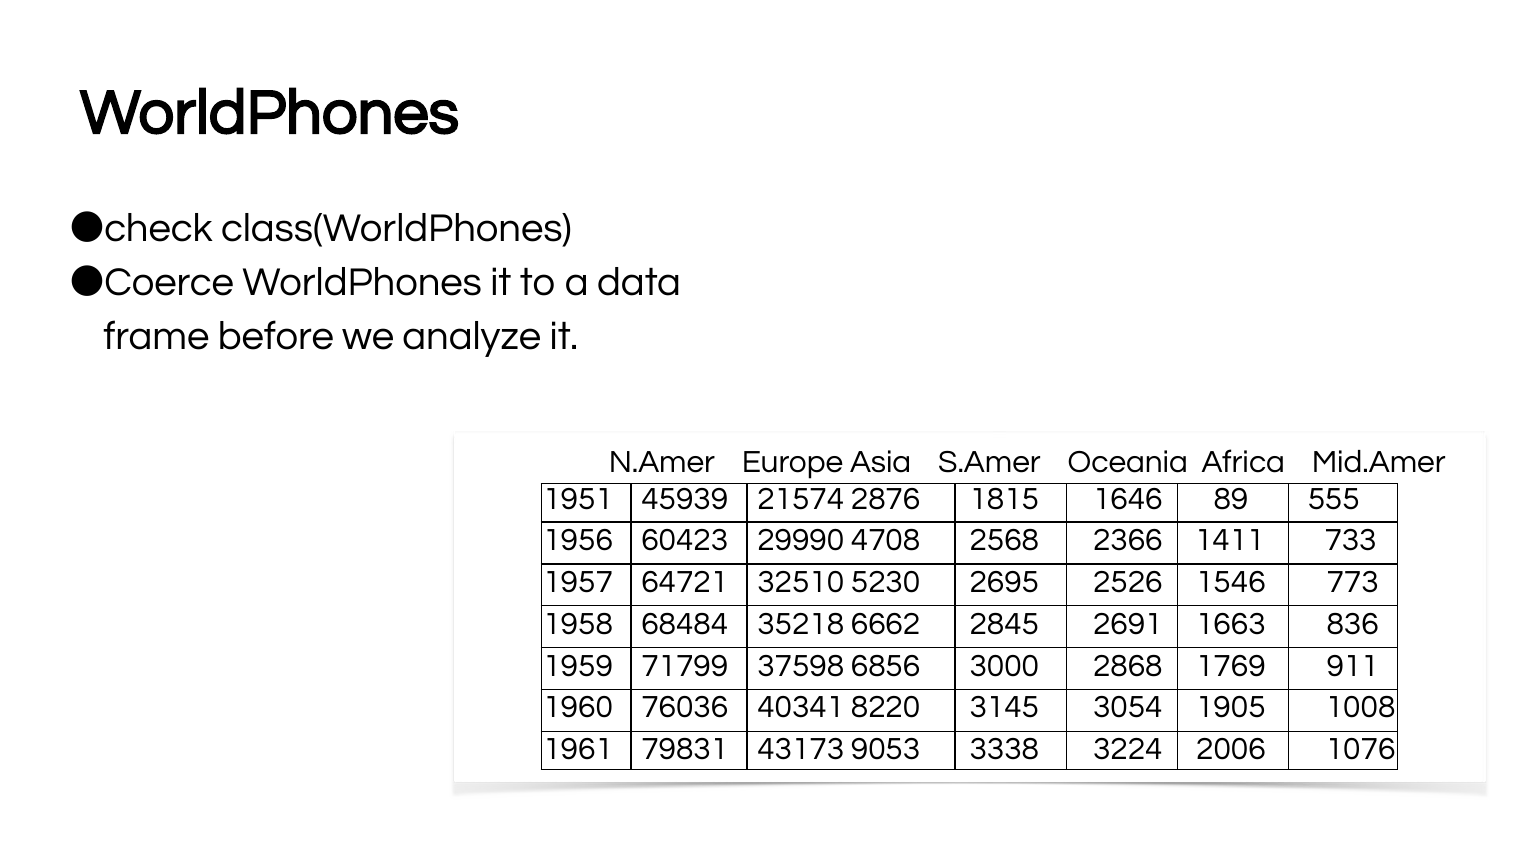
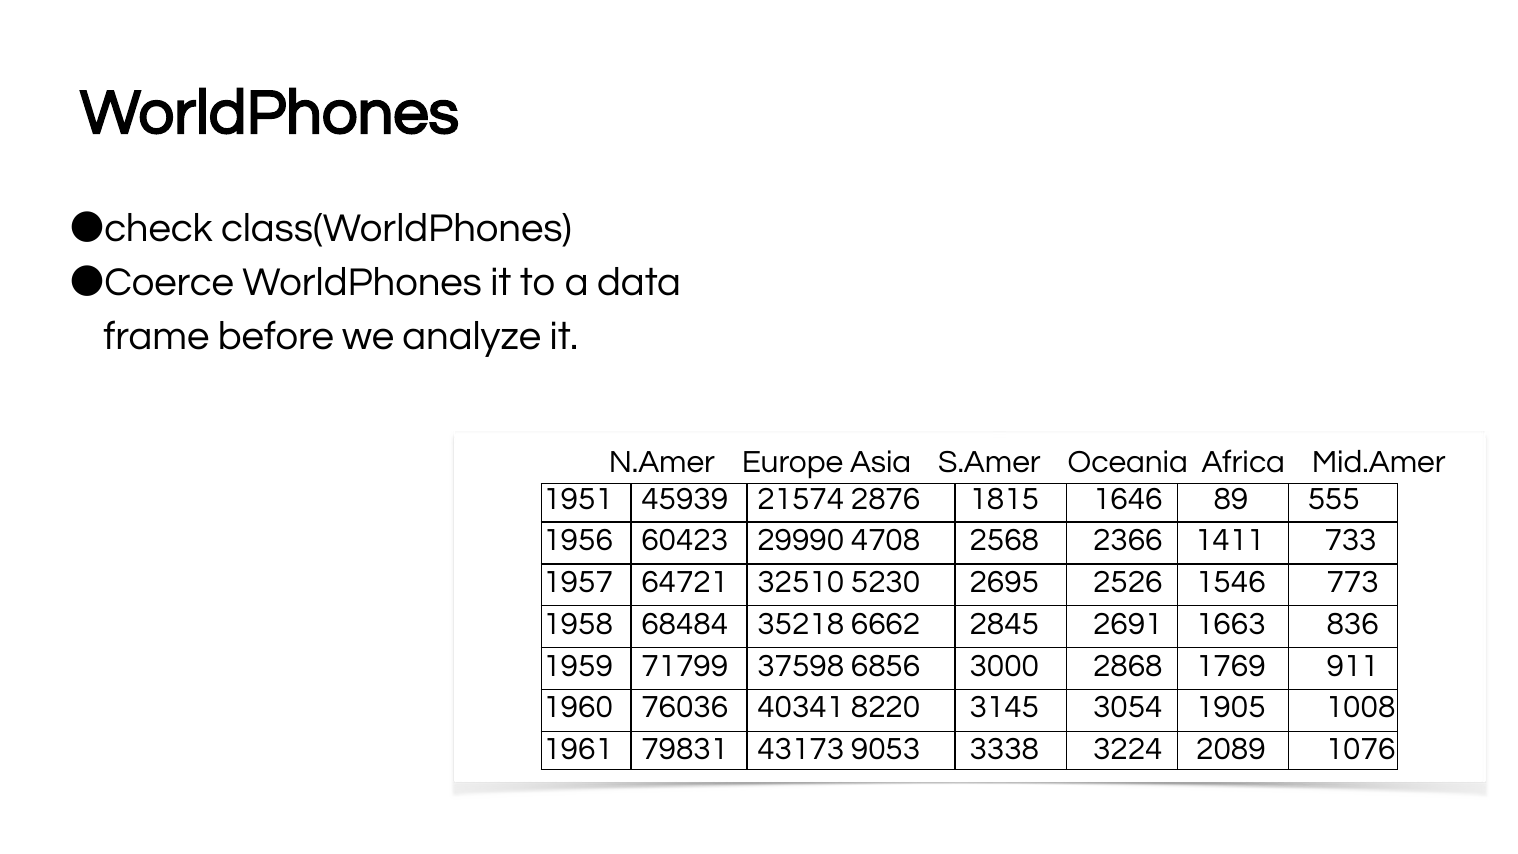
2006: 2006 -> 2089
